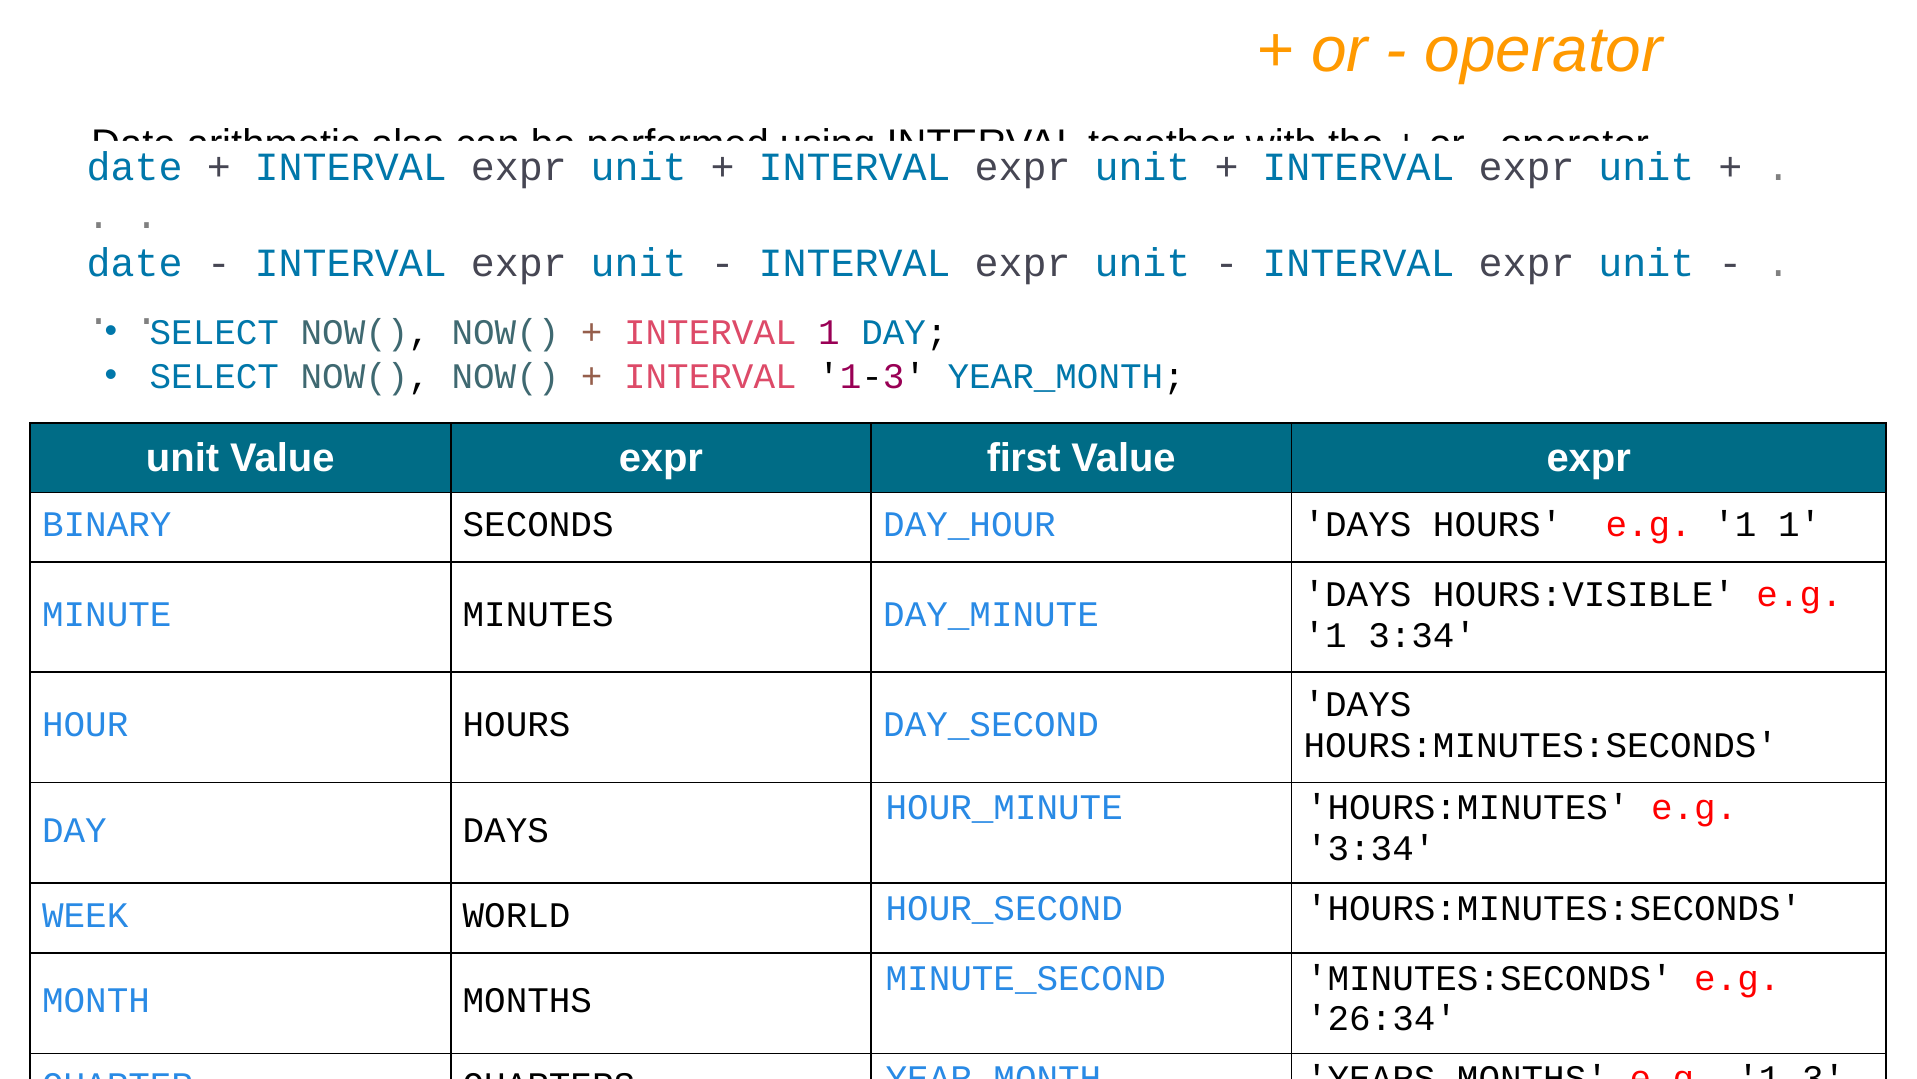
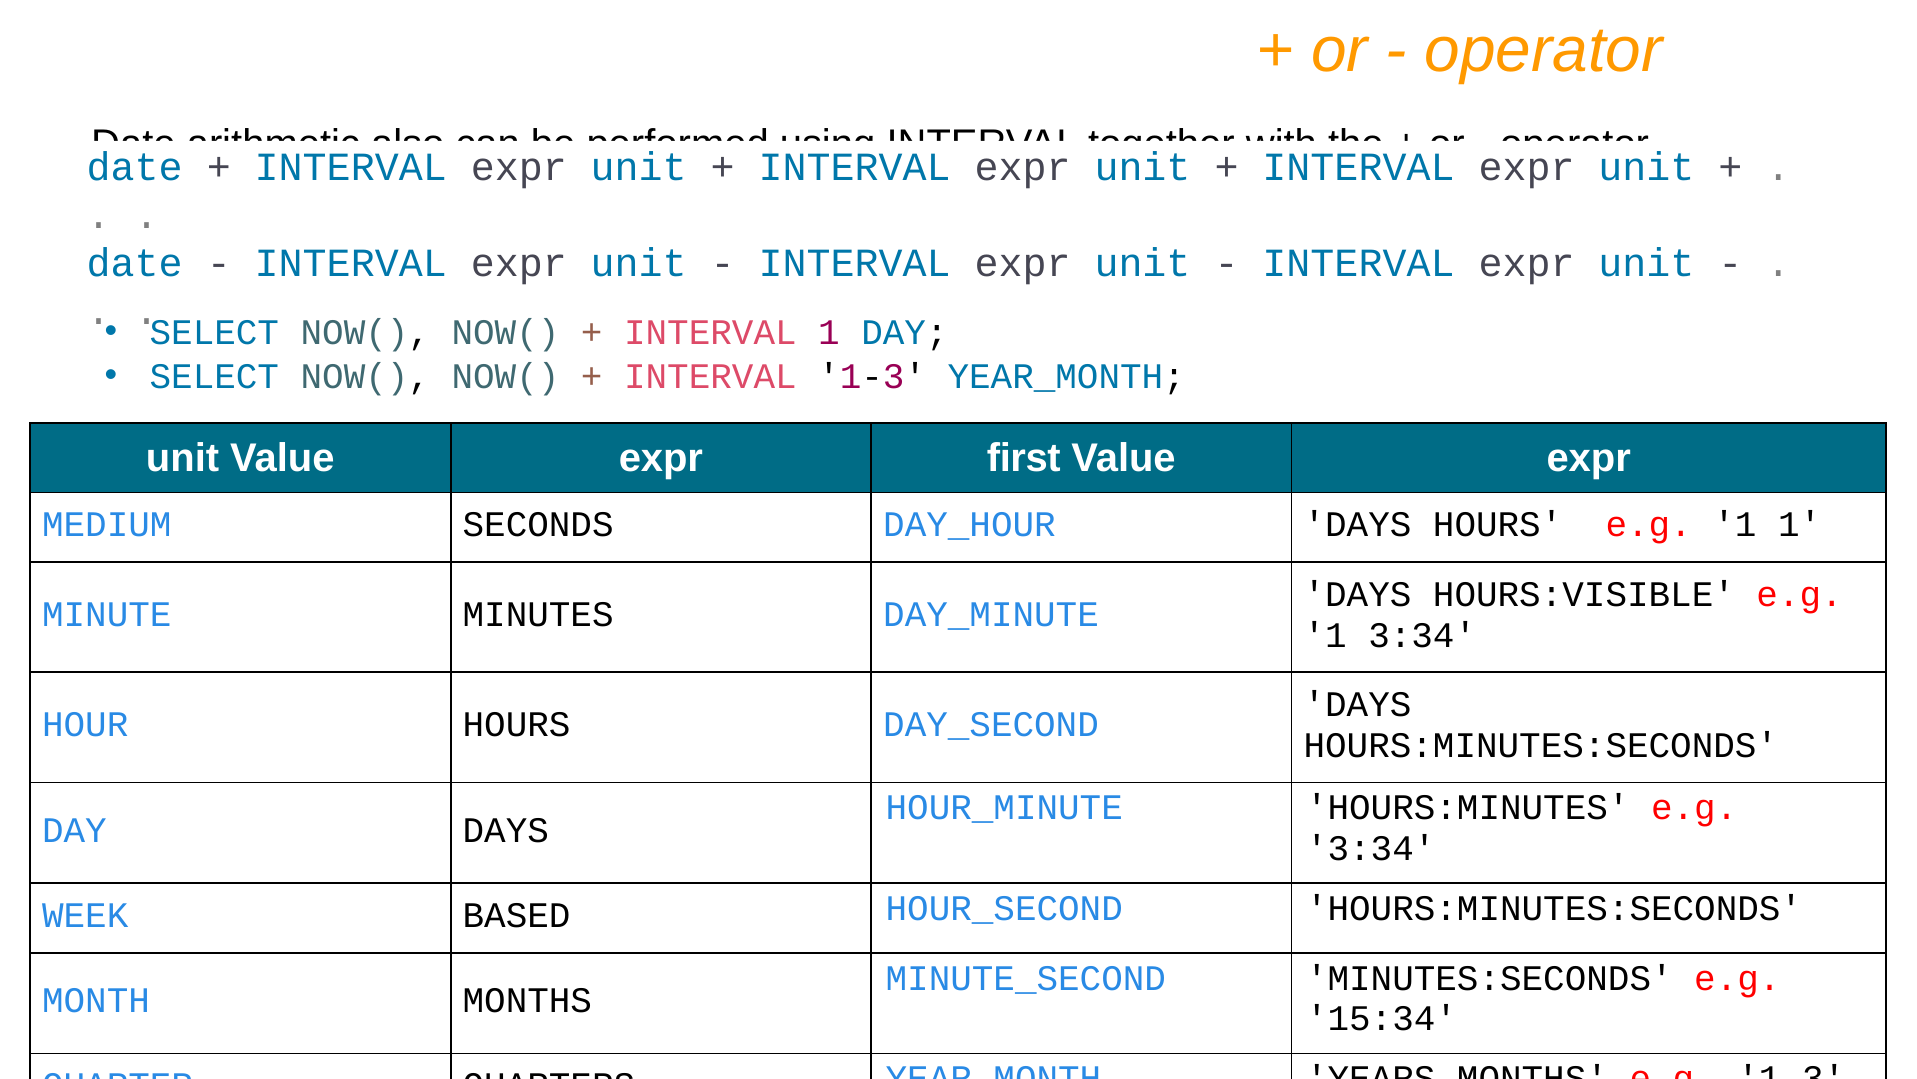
BINARY: BINARY -> MEDIUM
WORLD: WORLD -> BASED
26:34: 26:34 -> 15:34
